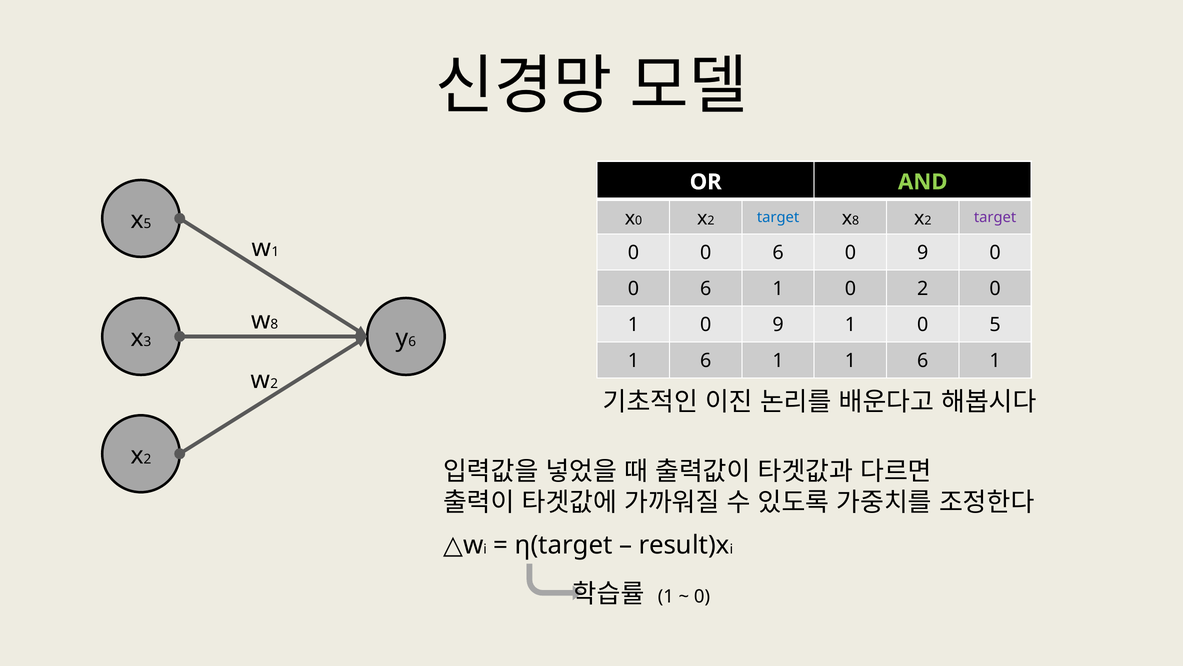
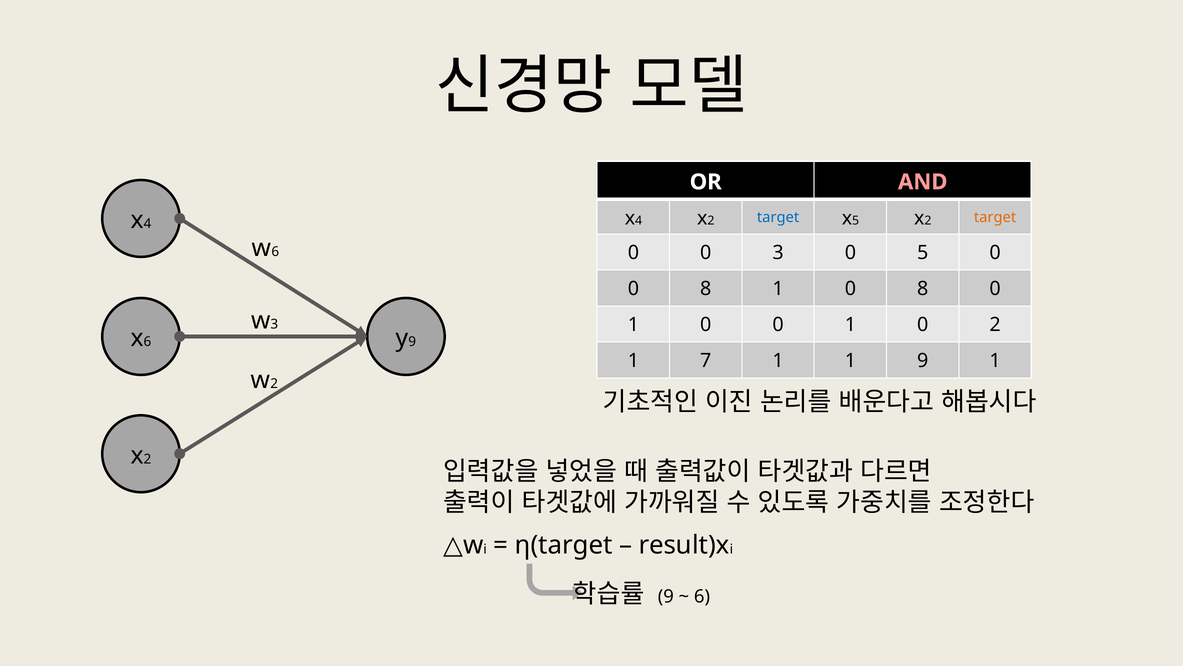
AND colour: light green -> pink
0 at (639, 220): 0 -> 4
8 at (856, 220): 8 -> 5
target at (995, 217) colour: purple -> orange
5 at (148, 224): 5 -> 4
1 at (275, 252): 1 -> 6
6 at (778, 253): 6 -> 3
9 at (923, 253): 9 -> 5
6 at (706, 289): 6 -> 8
1 0 2: 2 -> 8
8 at (274, 324): 8 -> 3
1 0 9: 9 -> 0
0 5: 5 -> 2
3 at (148, 342): 3 -> 6
6 at (412, 342): 6 -> 9
6 at (706, 361): 6 -> 7
1 1 6: 6 -> 9
1 at (666, 596): 1 -> 9
0 at (702, 596): 0 -> 6
